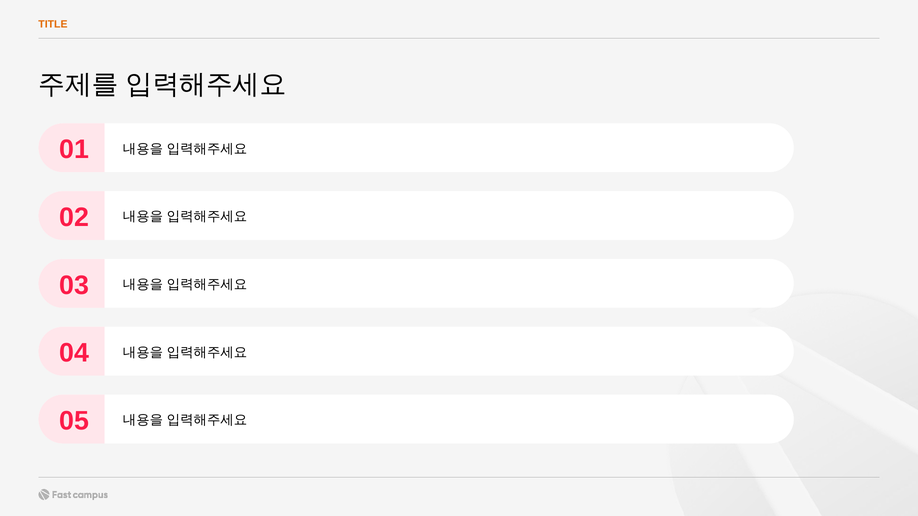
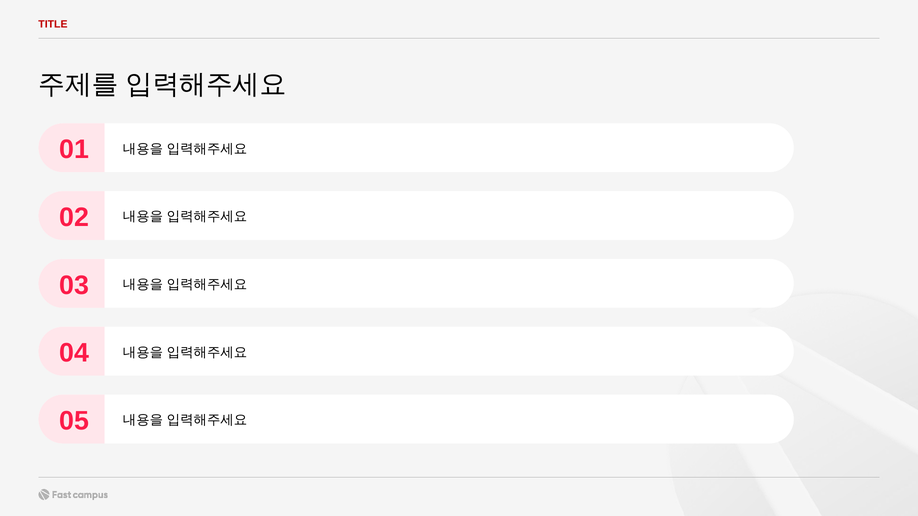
TITLE colour: orange -> red
